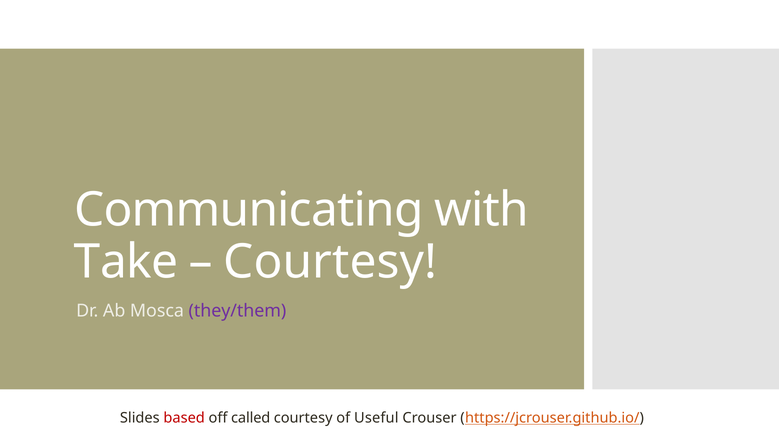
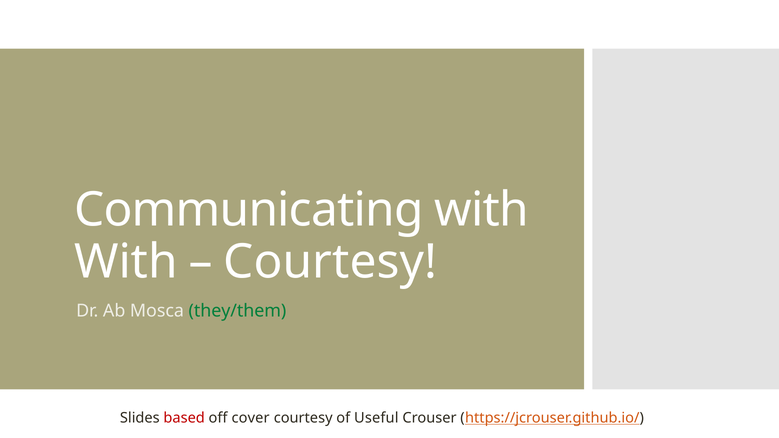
Take at (126, 262): Take -> With
they/them colour: purple -> green
called: called -> cover
